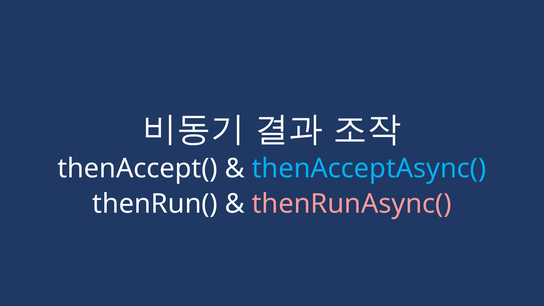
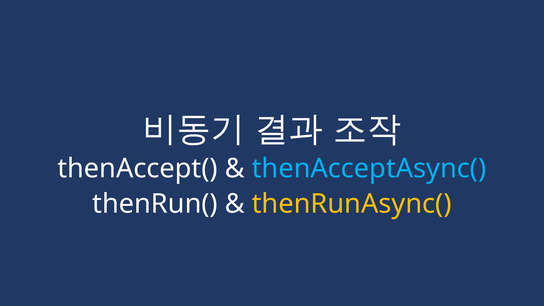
thenRunAsync( colour: pink -> yellow
